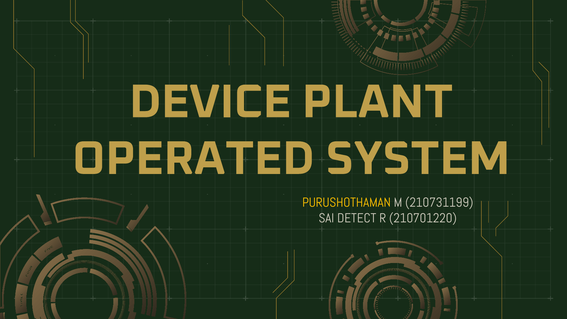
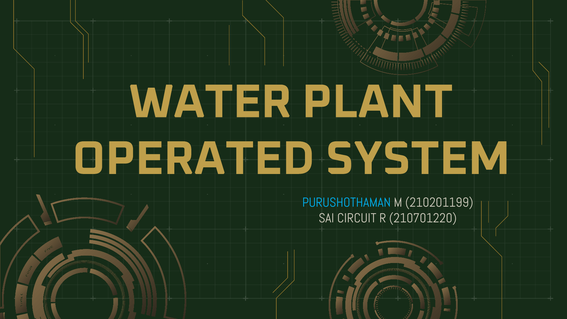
DEVICE: DEVICE -> WATER
PURUSHOTHAMAN colour: yellow -> light blue
210731199: 210731199 -> 210201199
DETECT: DETECT -> CIRCUIT
